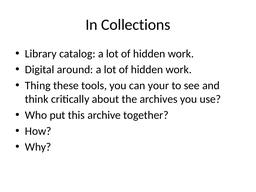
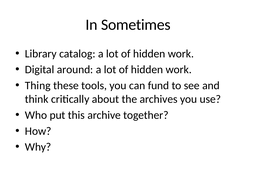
Collections: Collections -> Sometimes
your: your -> fund
